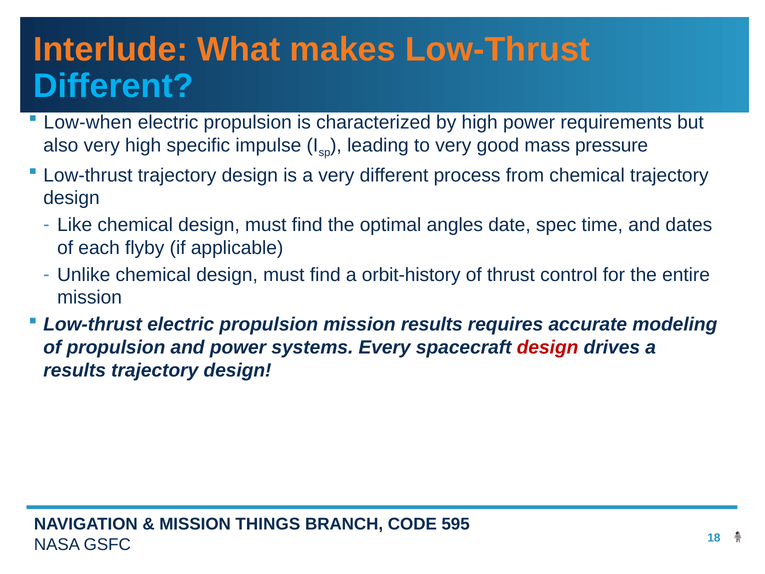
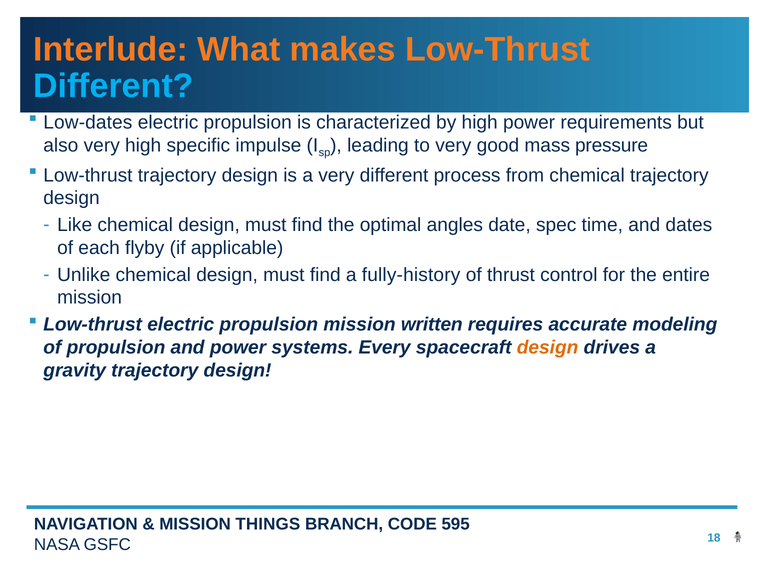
Low-when: Low-when -> Low-dates
orbit-history: orbit-history -> fully-history
mission results: results -> written
design at (548, 347) colour: red -> orange
results at (75, 370): results -> gravity
